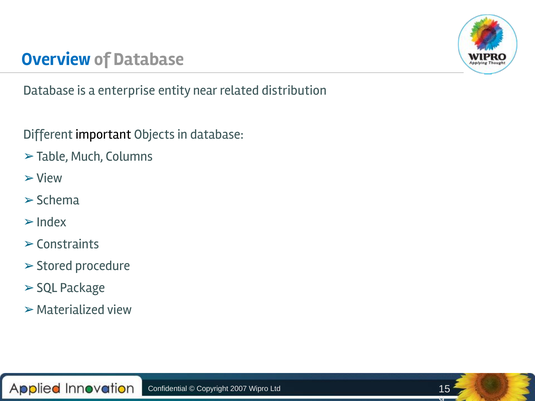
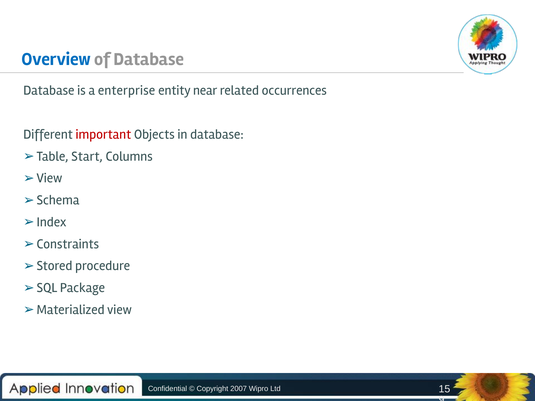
distribution: distribution -> occurrences
important colour: black -> red
Much: Much -> Start
